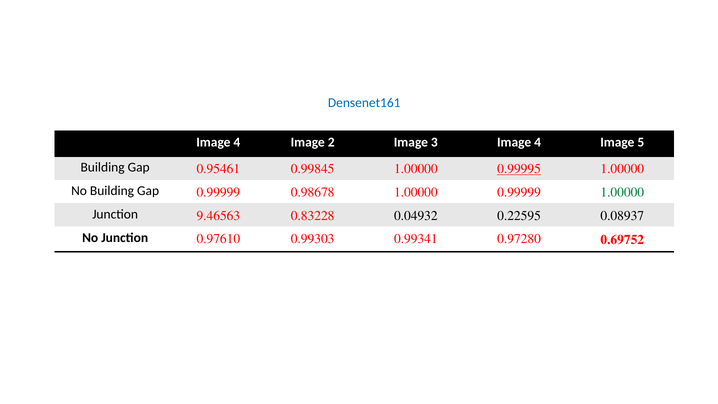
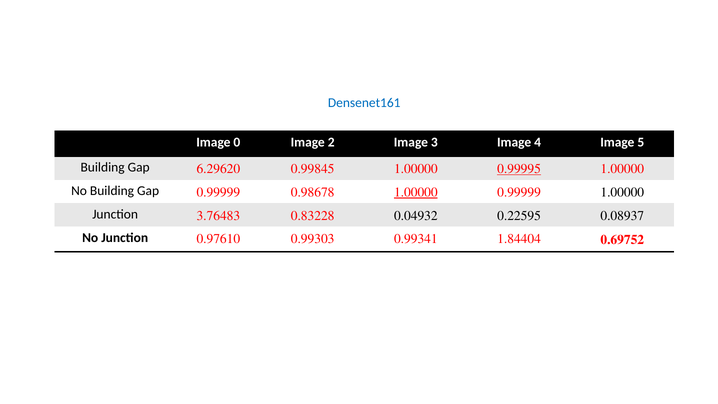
4 at (237, 142): 4 -> 0
0.95461: 0.95461 -> 6.29620
1.00000 at (416, 192) underline: none -> present
1.00000 at (622, 192) colour: green -> black
9.46563: 9.46563 -> 3.76483
0.97280: 0.97280 -> 1.84404
